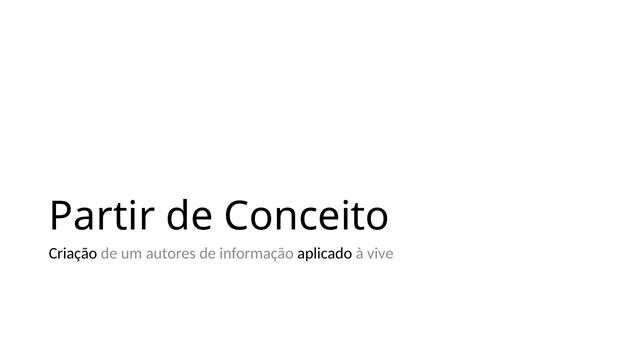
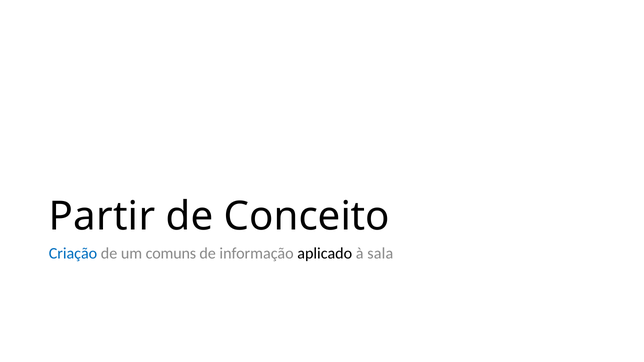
Criação colour: black -> blue
autores: autores -> comuns
vive: vive -> sala
